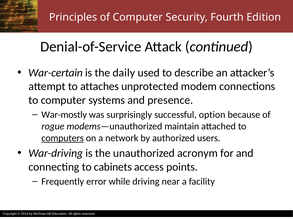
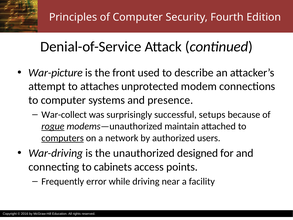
War-certain: War-certain -> War-picture
daily: daily -> front
War-mostly: War-mostly -> War-collect
option: option -> setups
rogue underline: none -> present
acronym: acronym -> designed
